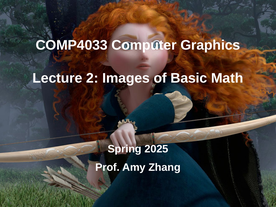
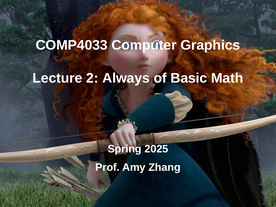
Images: Images -> Always
